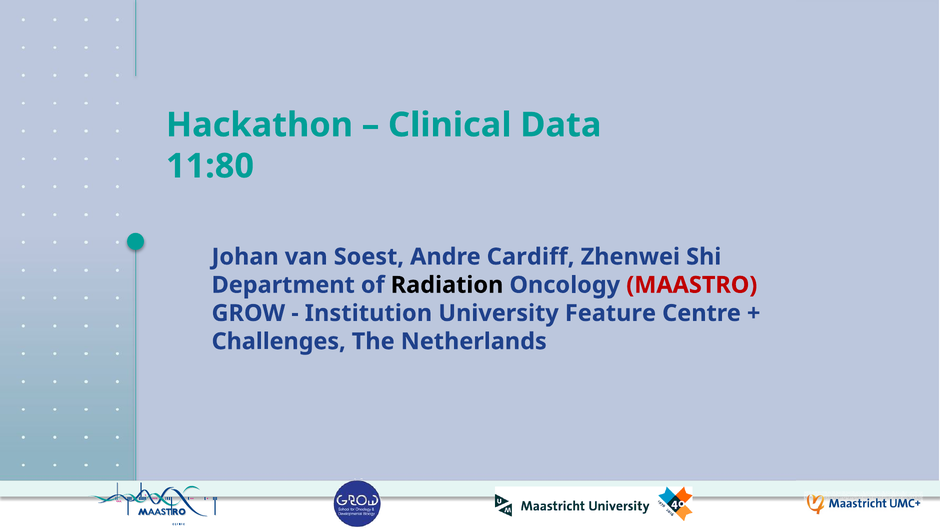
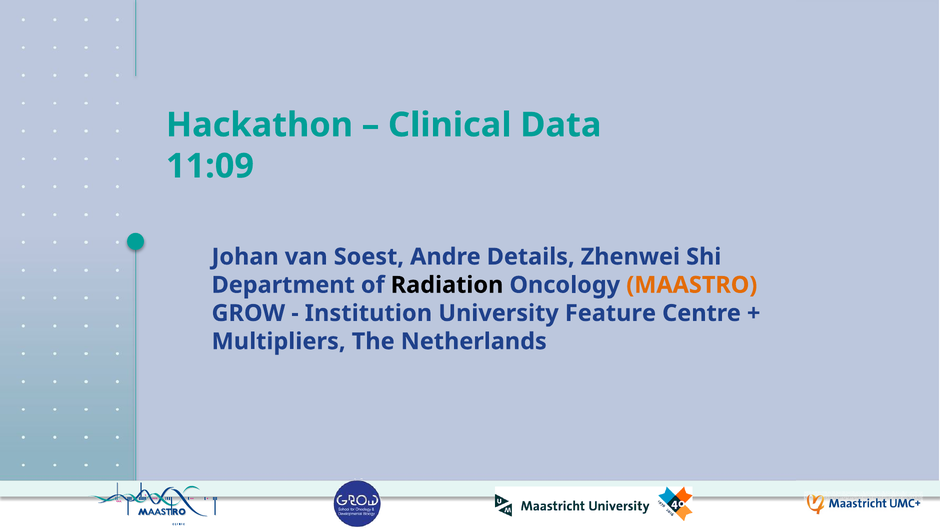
11:80: 11:80 -> 11:09
Cardiff: Cardiff -> Details
MAASTRO colour: red -> orange
Challenges: Challenges -> Multipliers
